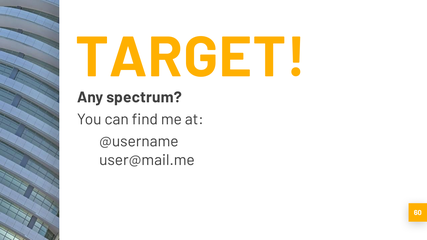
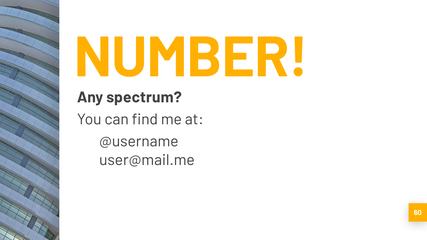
TARGET: TARGET -> NUMBER
